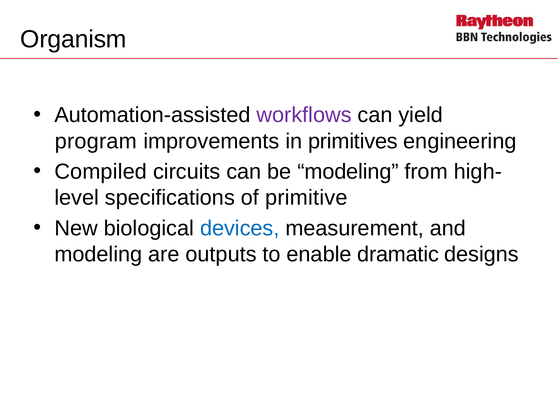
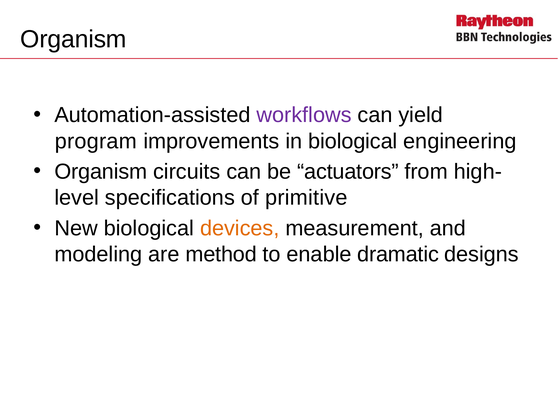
in primitives: primitives -> biological
Compiled at (101, 171): Compiled -> Organism
be modeling: modeling -> actuators
devices colour: blue -> orange
outputs: outputs -> method
